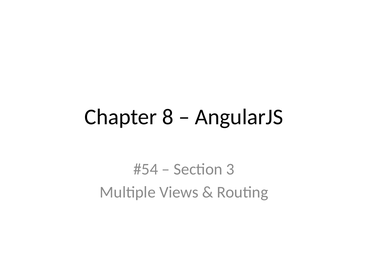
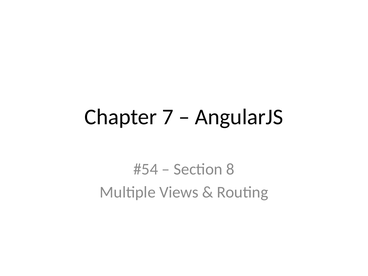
8: 8 -> 7
3: 3 -> 8
